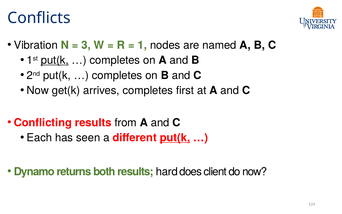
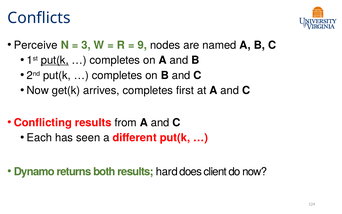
Vibration: Vibration -> Perceive
1: 1 -> 9
put(k at (175, 138) underline: present -> none
